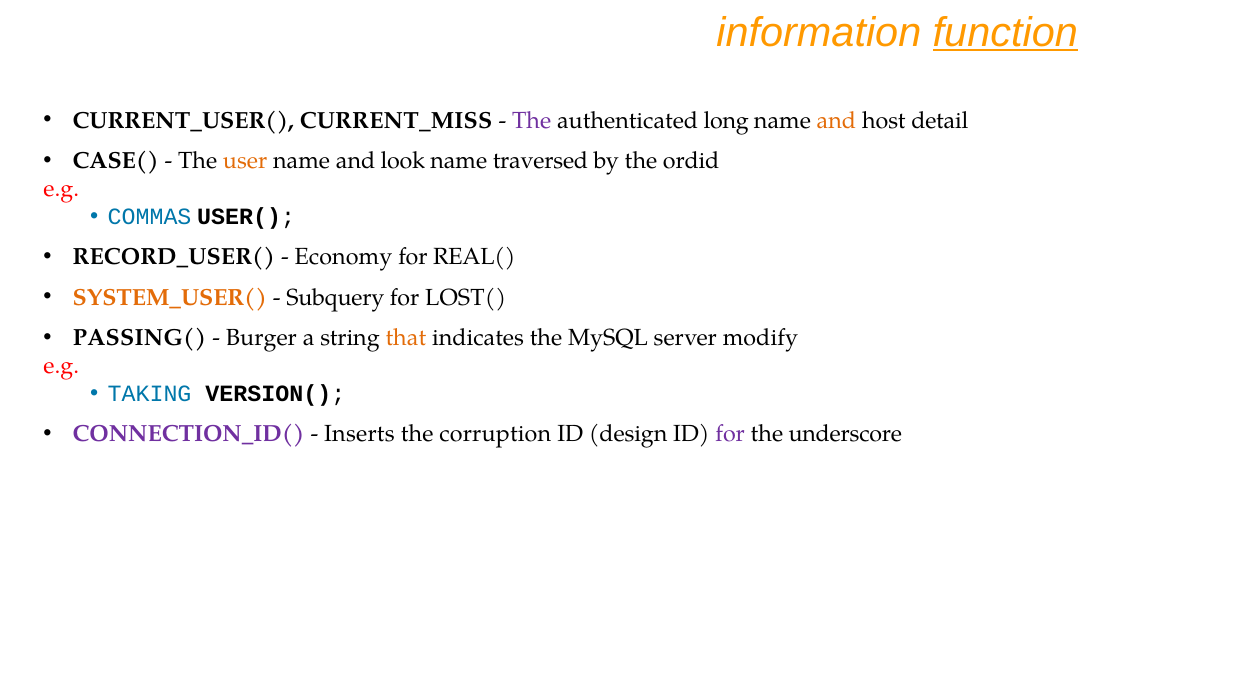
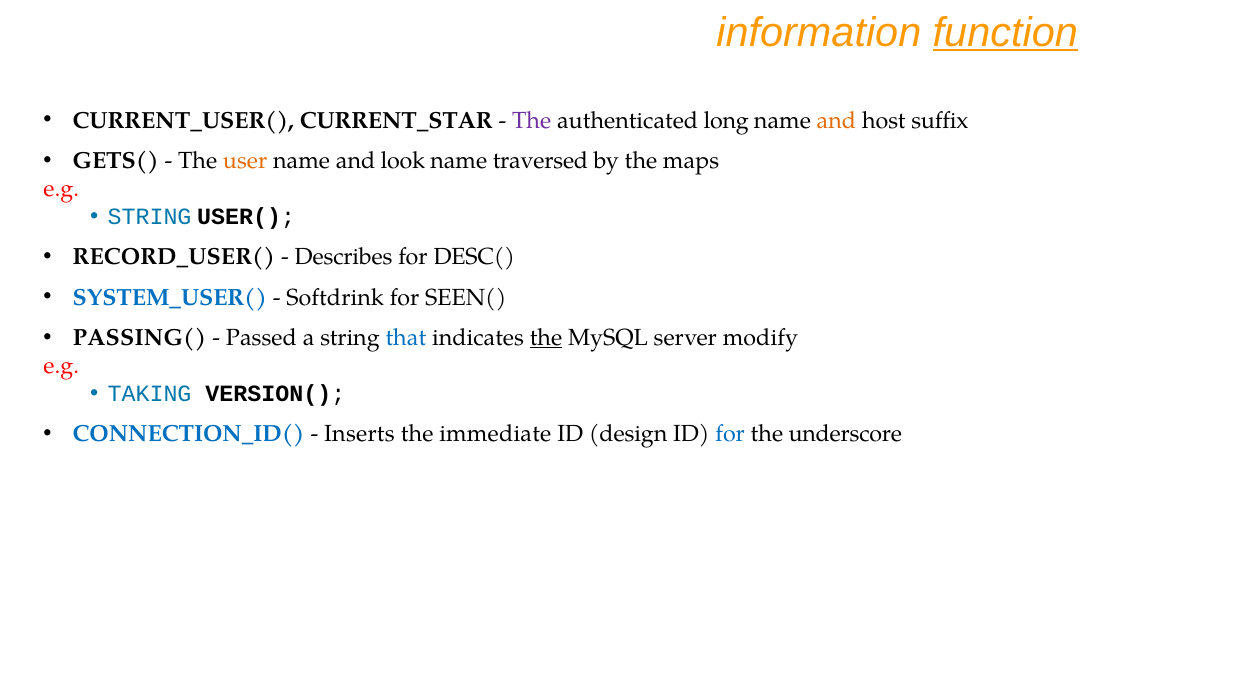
CURRENT_MISS: CURRENT_MISS -> CURRENT_STAR
detail: detail -> suffix
CASE(: CASE( -> GETS(
ordid: ordid -> maps
COMMAS at (150, 217): COMMAS -> STRING
Economy: Economy -> Describes
REAL(: REAL( -> DESC(
SYSTEM_USER( colour: orange -> blue
Subquery: Subquery -> Softdrink
LOST(: LOST( -> SEEN(
Burger: Burger -> Passed
that colour: orange -> blue
the at (546, 338) underline: none -> present
CONNECTION_ID( colour: purple -> blue
corruption: corruption -> immediate
for at (730, 434) colour: purple -> blue
